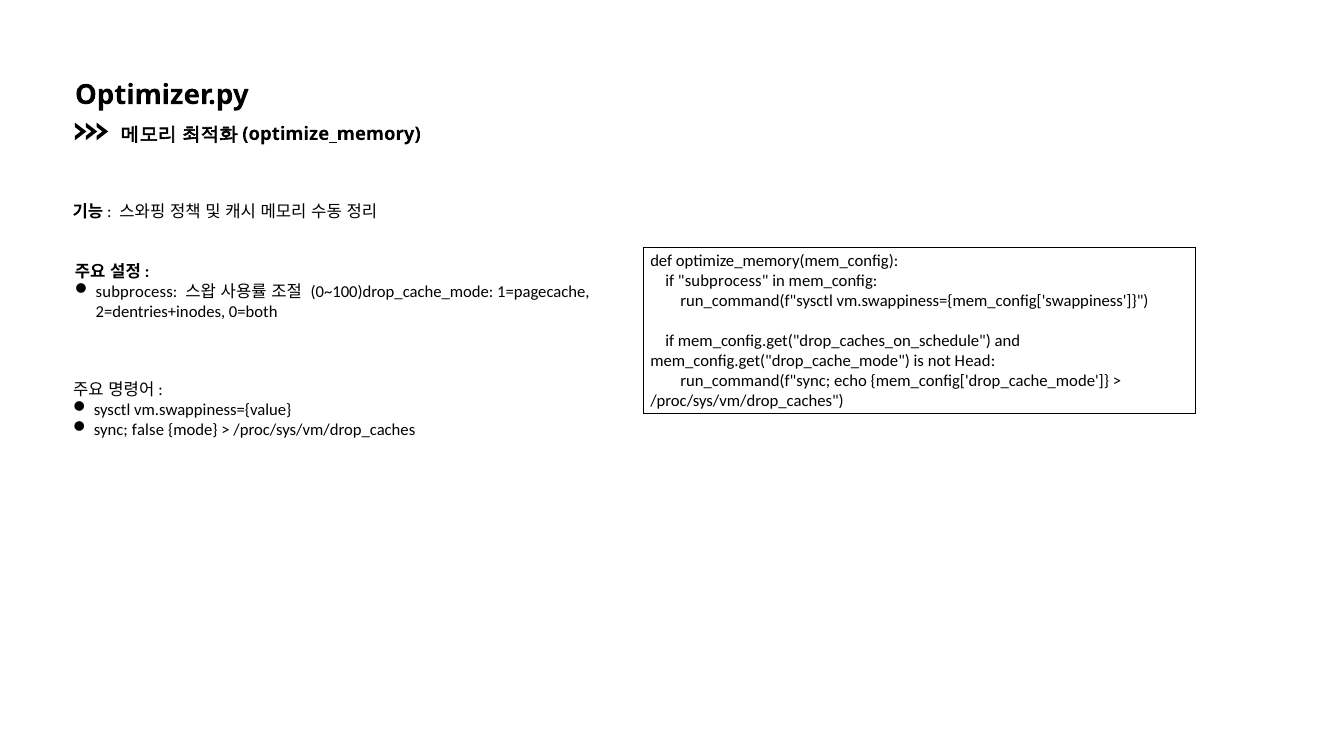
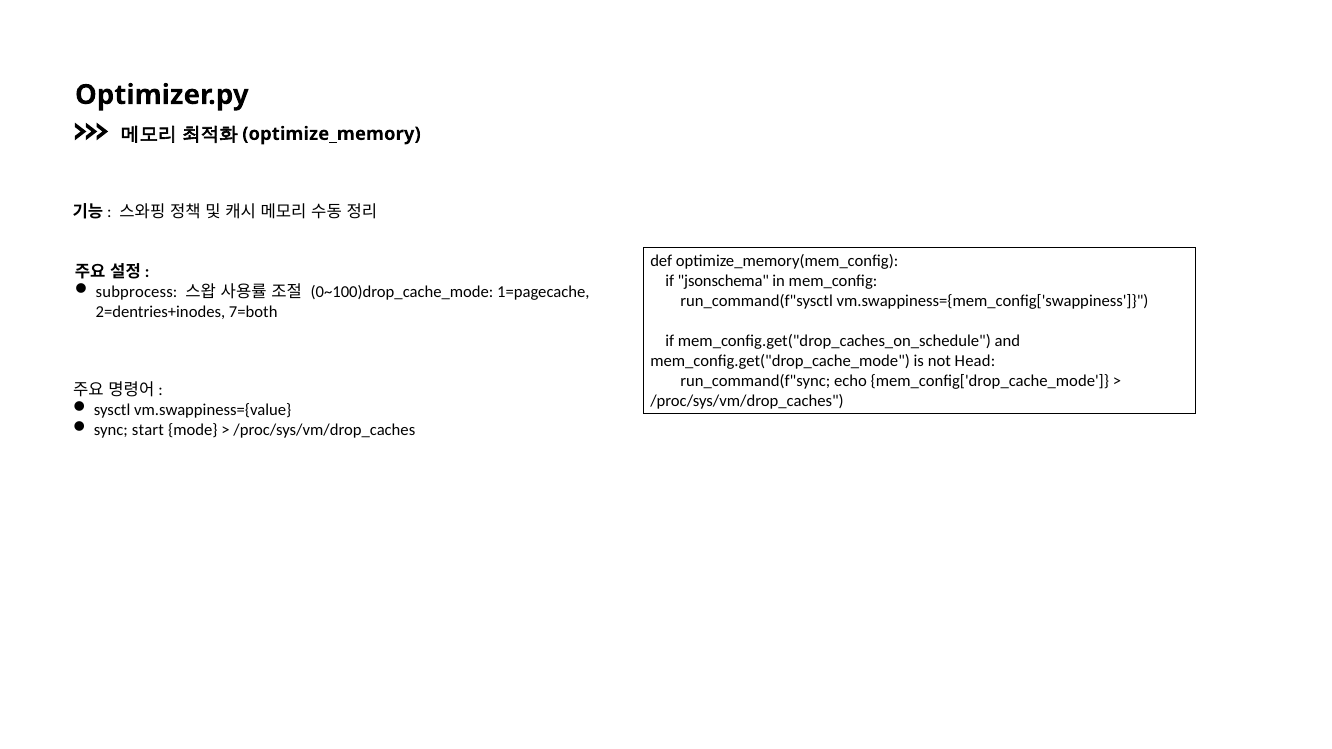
if subprocess: subprocess -> jsonschema
0=both: 0=both -> 7=both
false: false -> start
